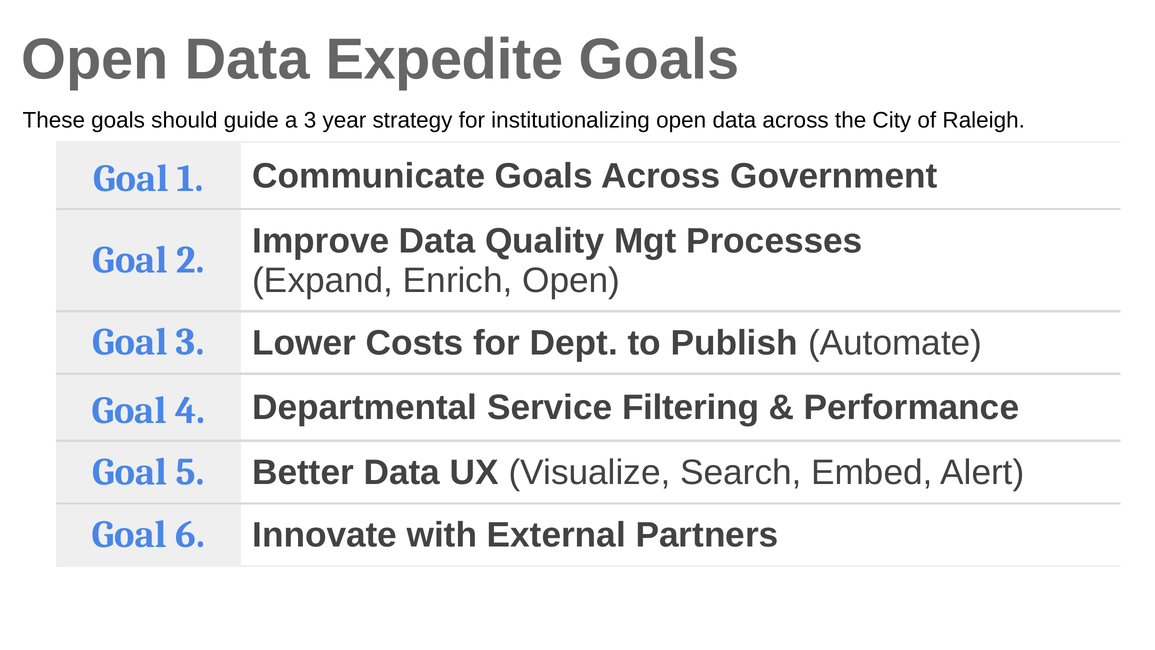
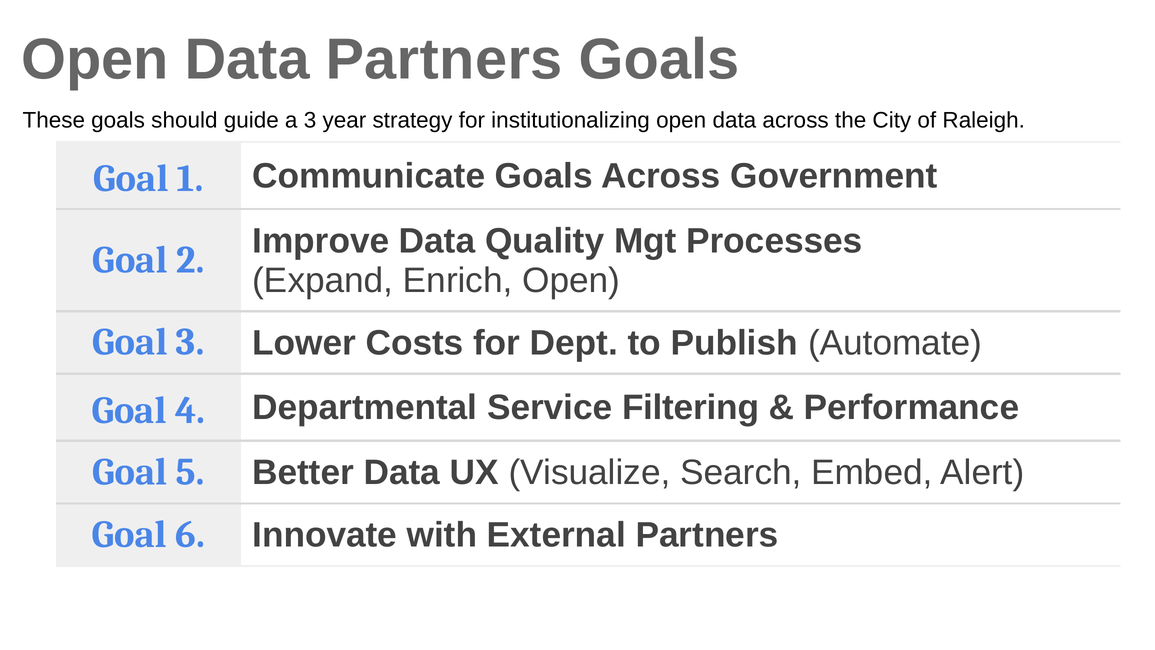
Data Expedite: Expedite -> Partners
